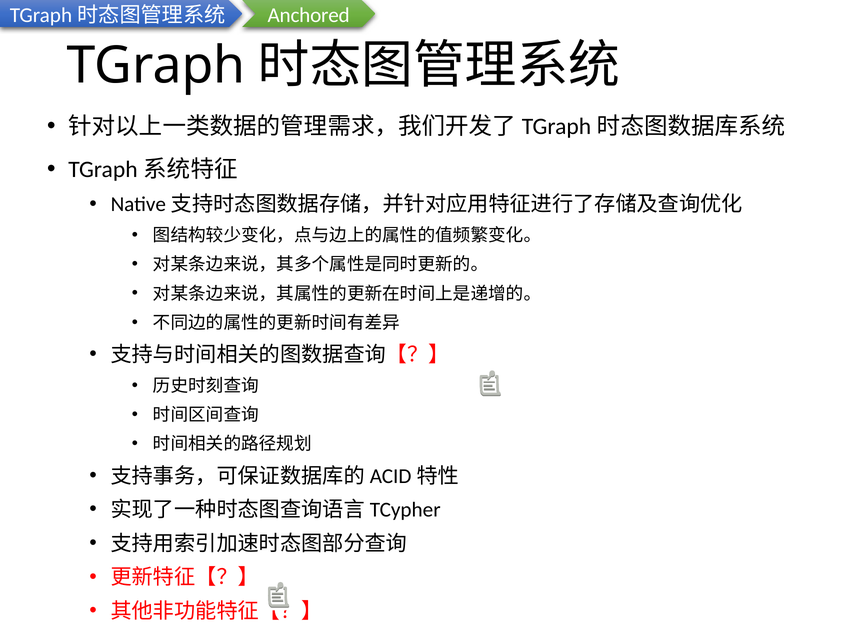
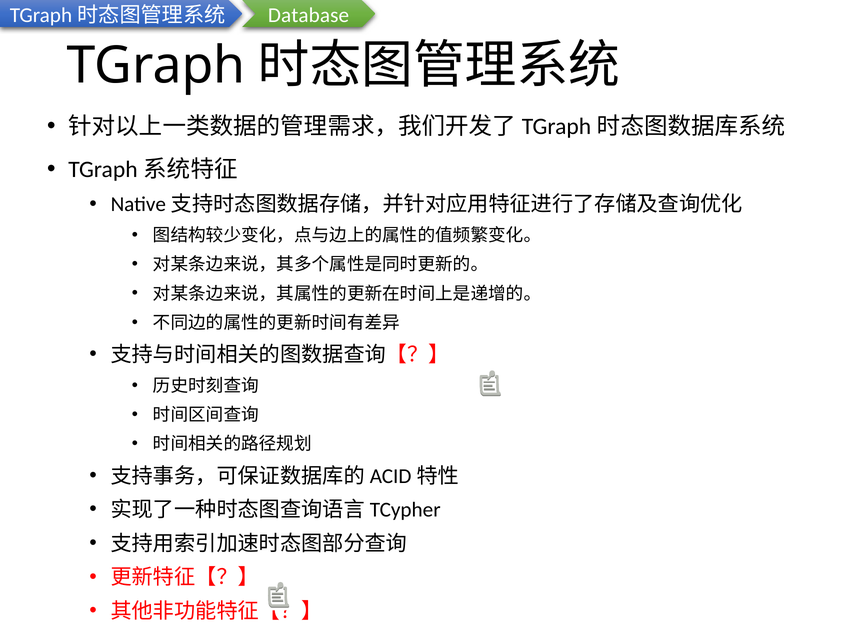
Anchored: Anchored -> Database
